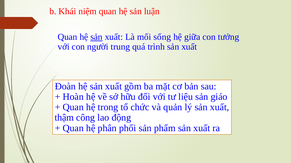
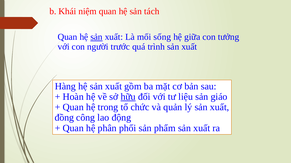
luận: luận -> tách
trung: trung -> trước
Đoàn: Đoàn -> Hàng
hữu underline: none -> present
thậm: thậm -> đồng
